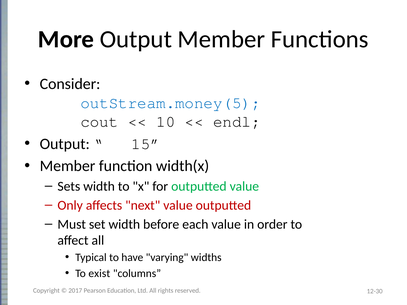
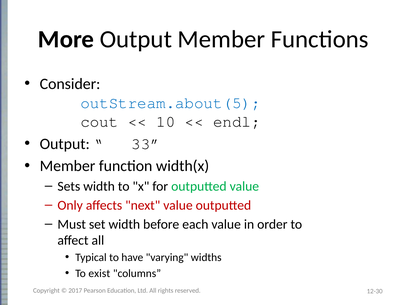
outStream.money(5: outStream.money(5 -> outStream.about(5
15: 15 -> 33
